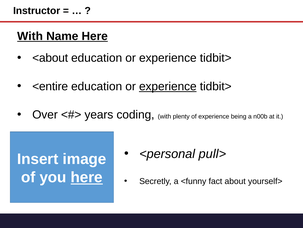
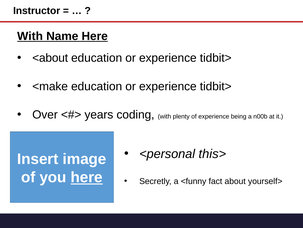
<entire: <entire -> <make
experience at (168, 86) underline: present -> none
pull>: pull> -> this>
